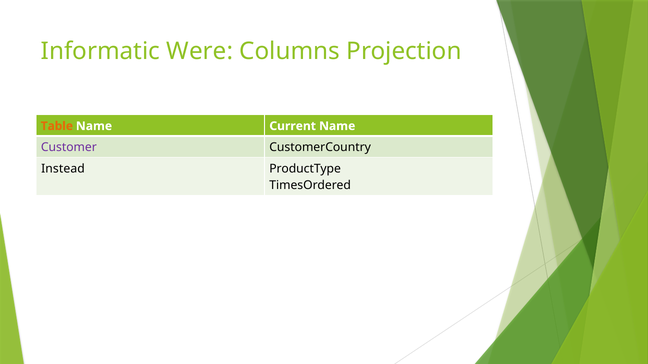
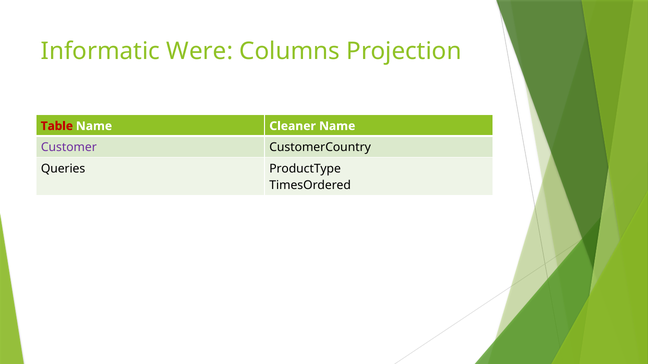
Table colour: orange -> red
Current: Current -> Cleaner
Instead: Instead -> Queries
